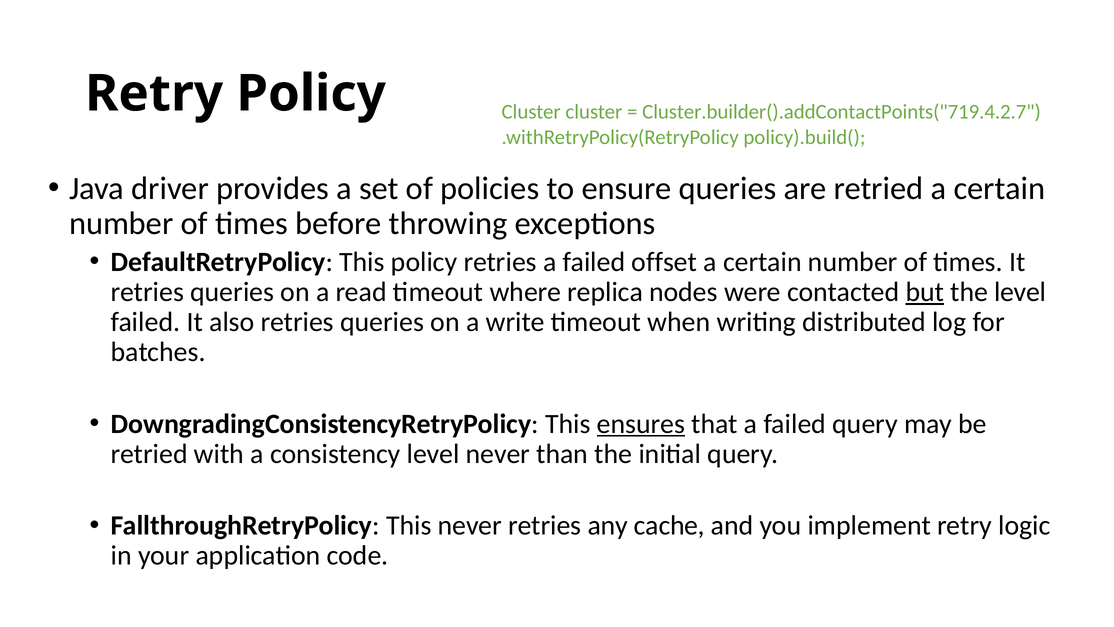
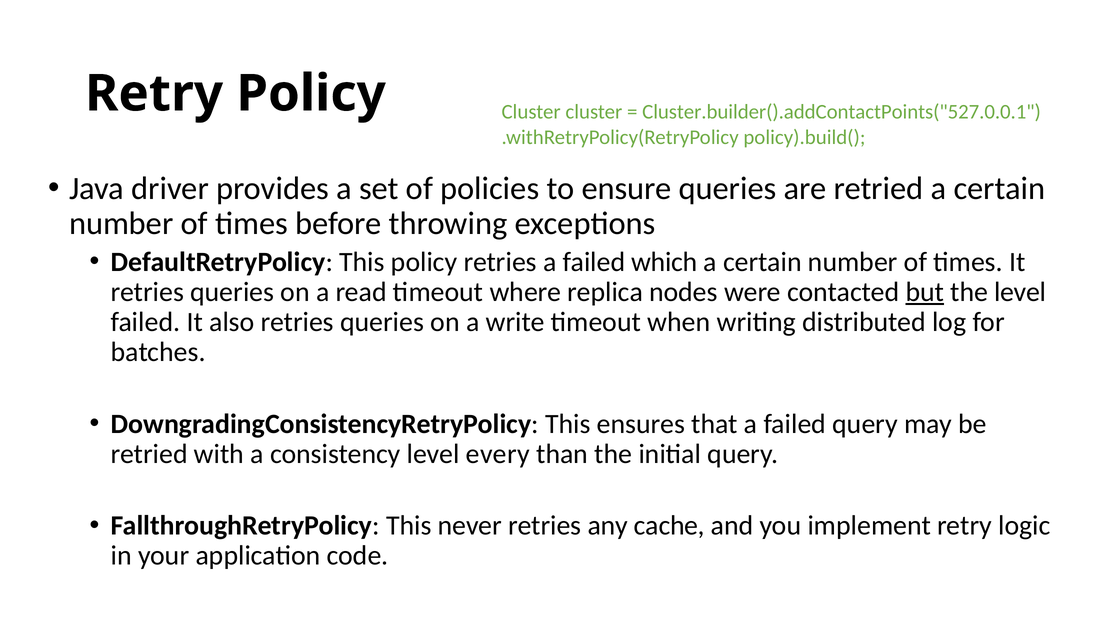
Cluster.builder().addContactPoints("719.4.2.7: Cluster.builder().addContactPoints("719.4.2.7 -> Cluster.builder().addContactPoints("527.0.0.1
offset: offset -> which
ensures underline: present -> none
level never: never -> every
